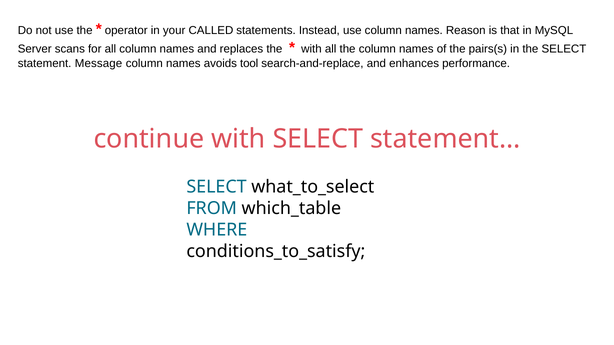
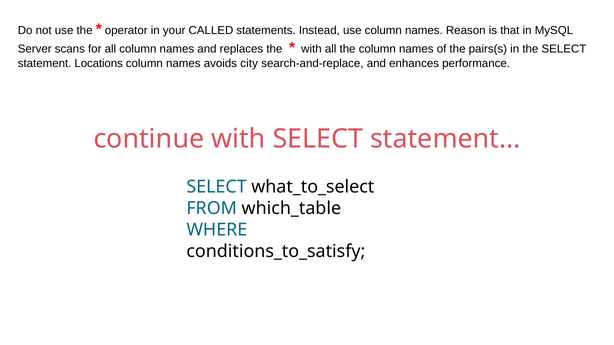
Message: Message -> Locations
tool: tool -> city
